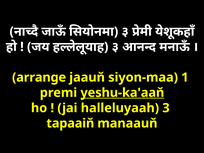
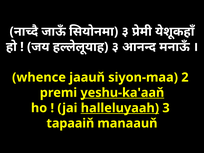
arrange: arrange -> whence
1: 1 -> 2
halleluyaah underline: none -> present
